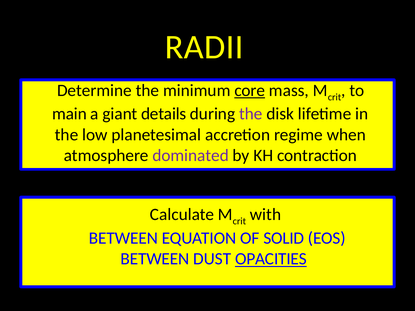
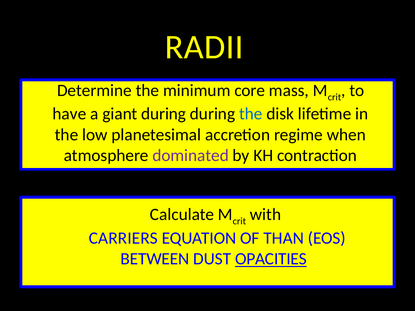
core underline: present -> none
main: main -> have
giant details: details -> during
the at (251, 114) colour: purple -> blue
BETWEEN at (123, 238): BETWEEN -> CARRIERS
SOLID: SOLID -> THAN
